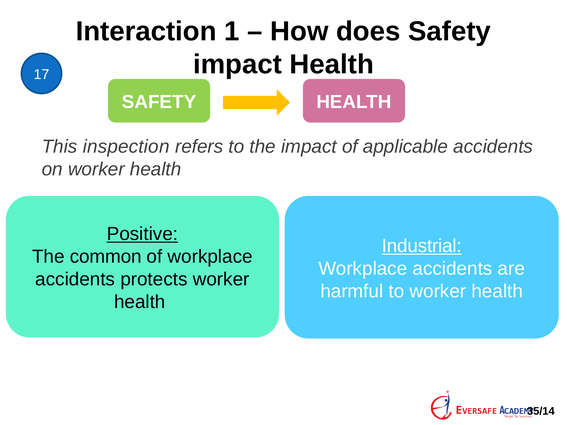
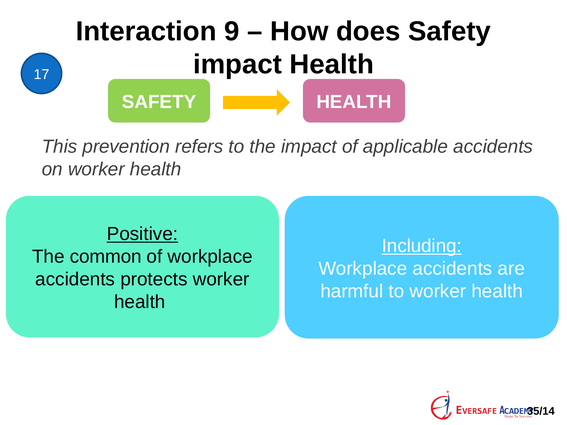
1: 1 -> 9
inspection: inspection -> prevention
Industrial: Industrial -> Including
